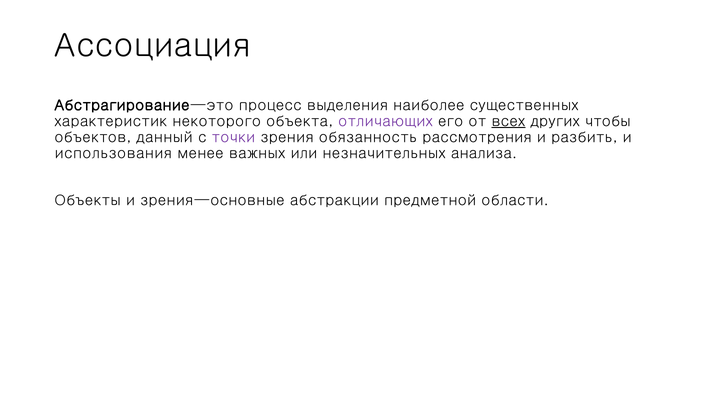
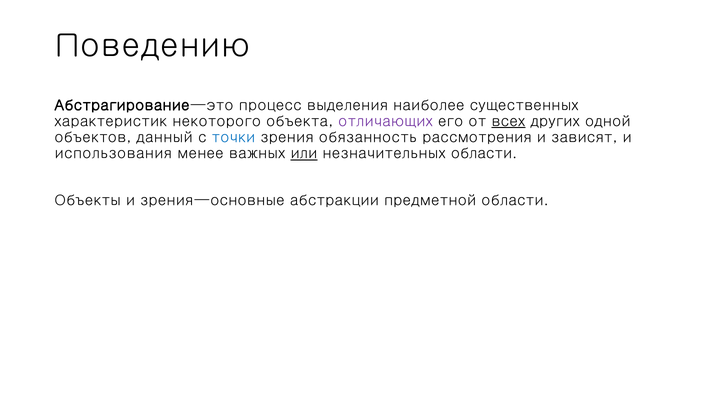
Ассоциация: Ассоциация -> Поведению
чтобы: чтобы -> одной
точки colour: purple -> blue
разбить: разбить -> зависят
или underline: none -> present
незначительных анализа: анализа -> области
